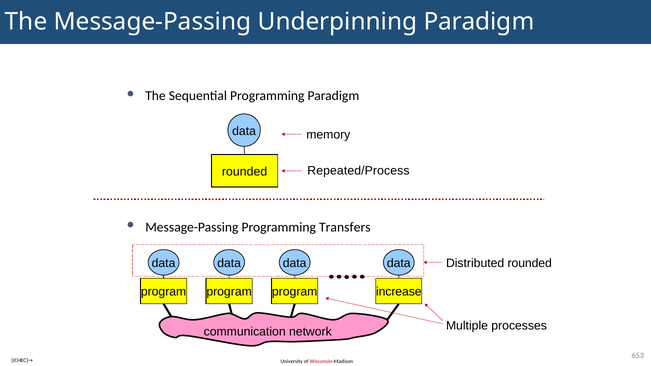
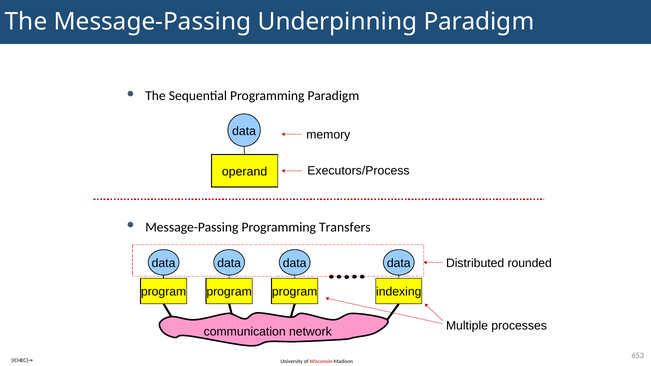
Repeated/Process: Repeated/Process -> Executors/Process
rounded at (245, 172): rounded -> operand
increase: increase -> indexing
